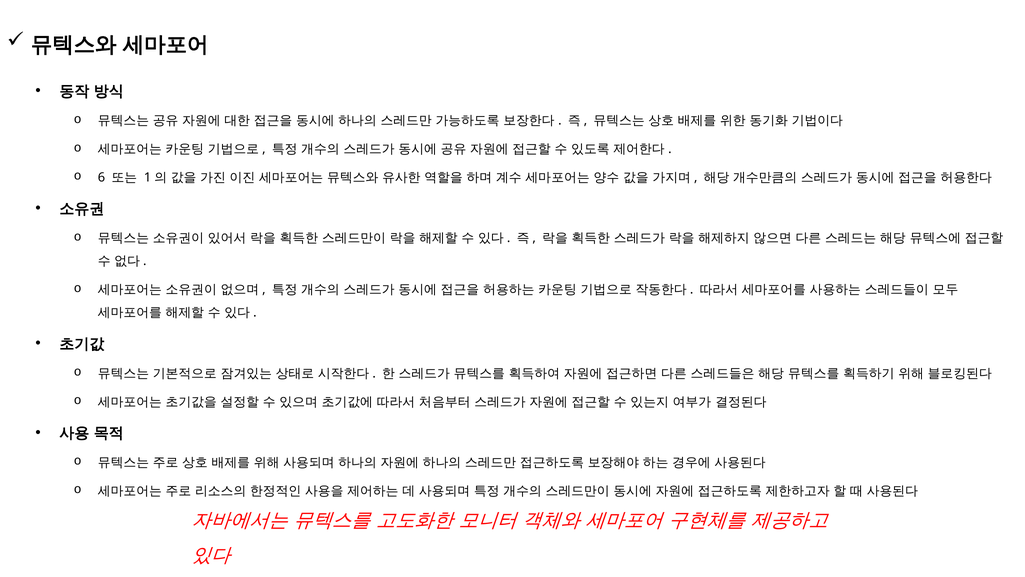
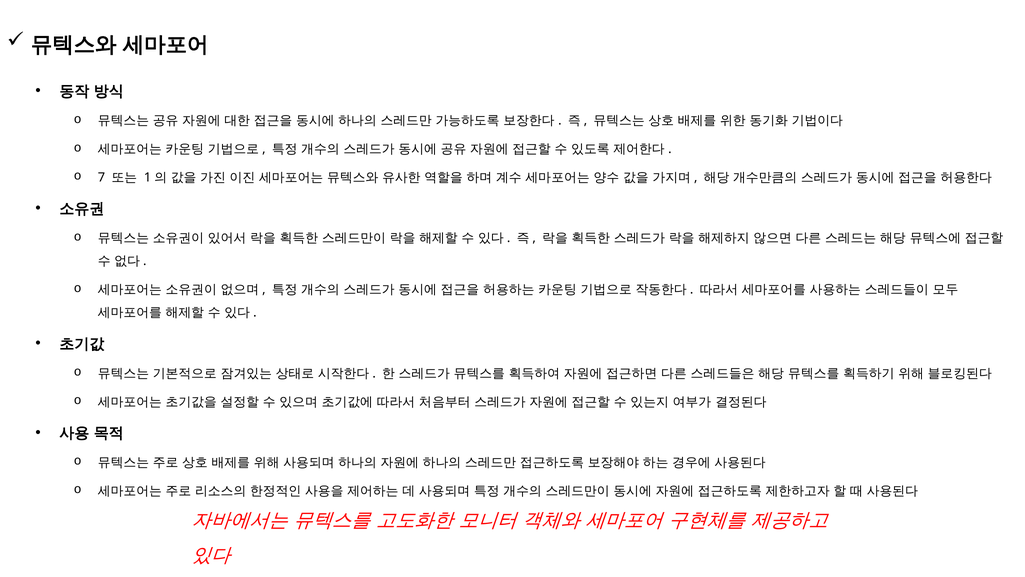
6: 6 -> 7
